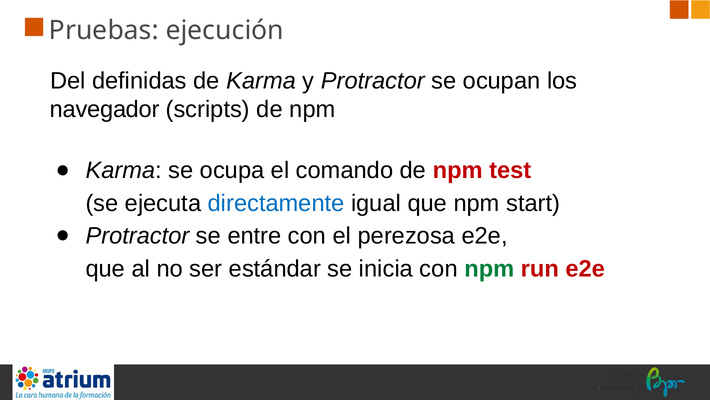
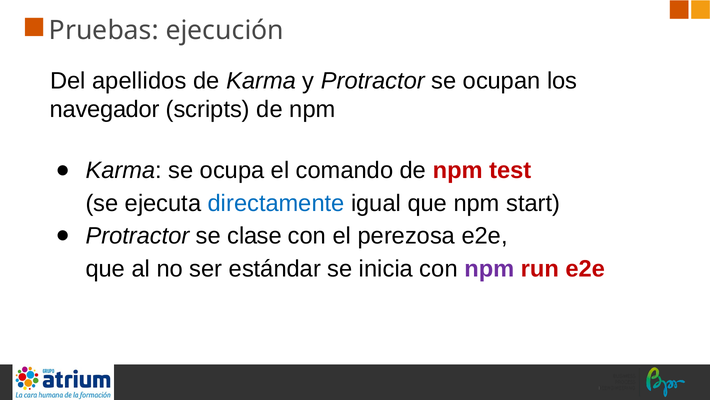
definidas: definidas -> apellidos
entre: entre -> clase
npm at (489, 268) colour: green -> purple
